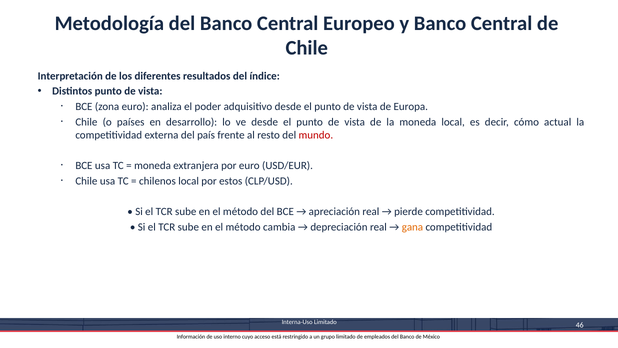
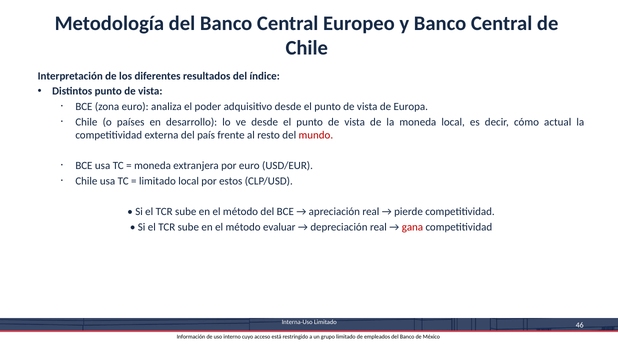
chilenos at (157, 181): chilenos -> limitado
cambia: cambia -> evaluar
gana colour: orange -> red
